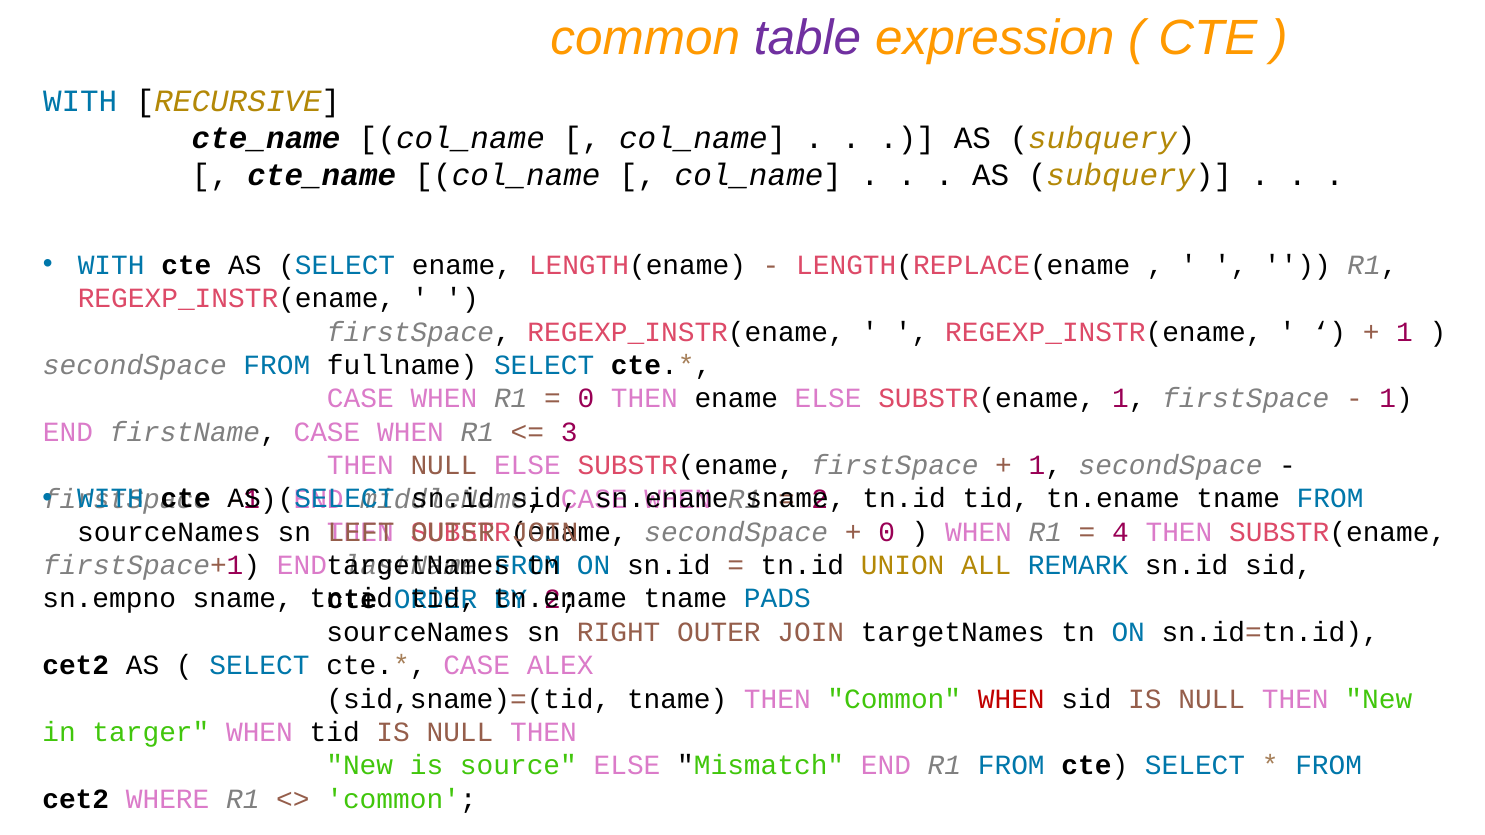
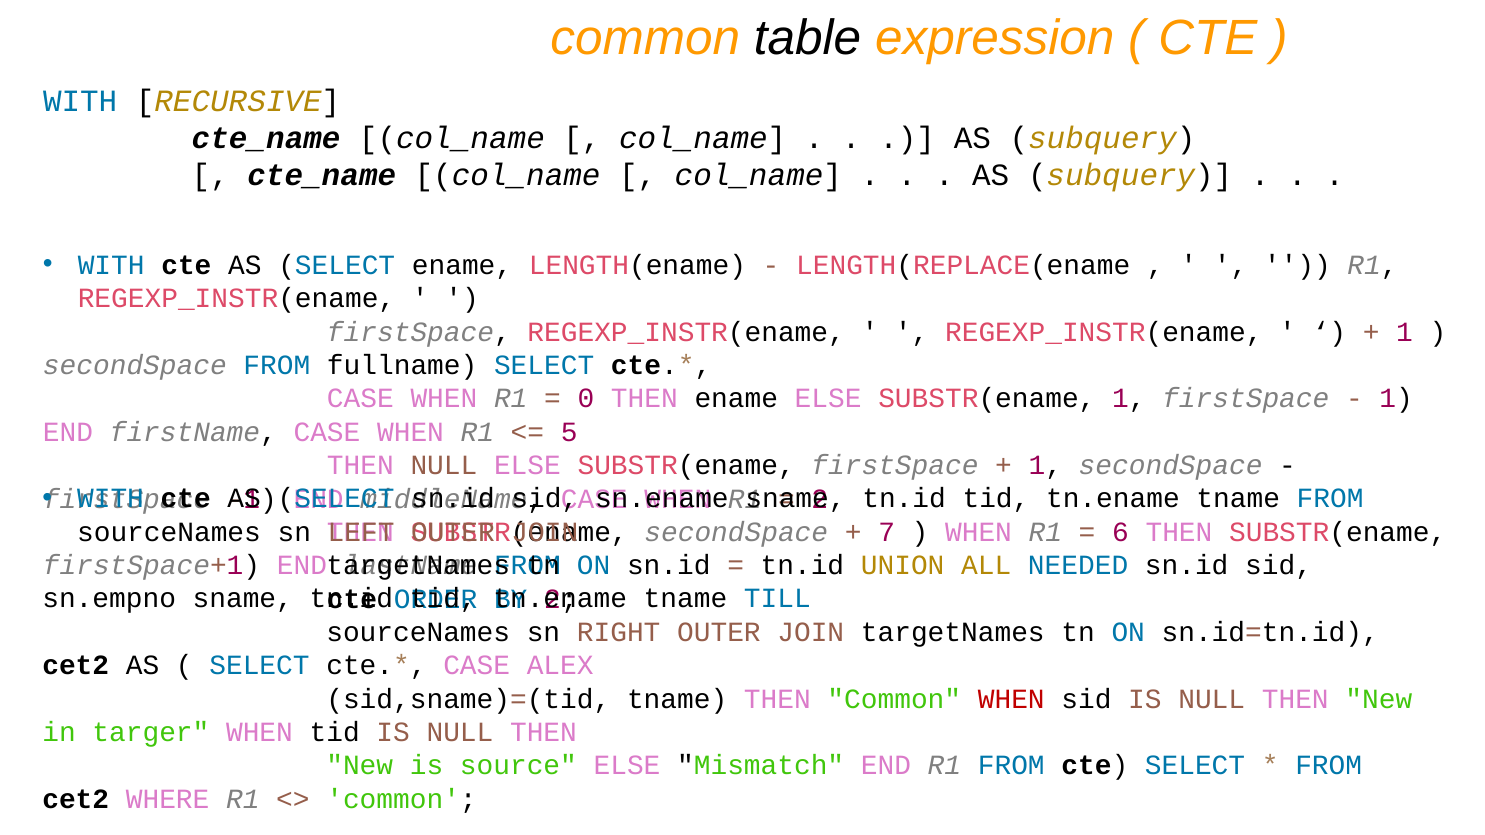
table colour: purple -> black
3: 3 -> 5
0 at (887, 533): 0 -> 7
4: 4 -> 6
REMARK: REMARK -> NEEDED
PADS: PADS -> TILL
